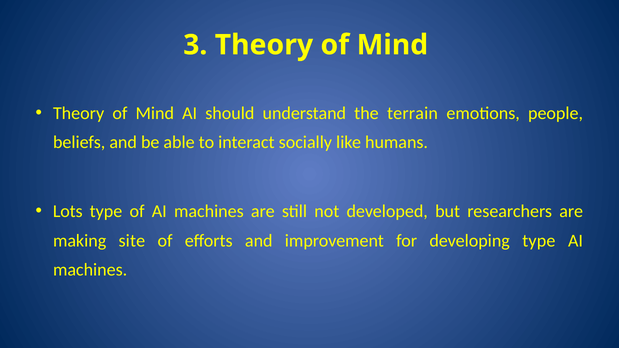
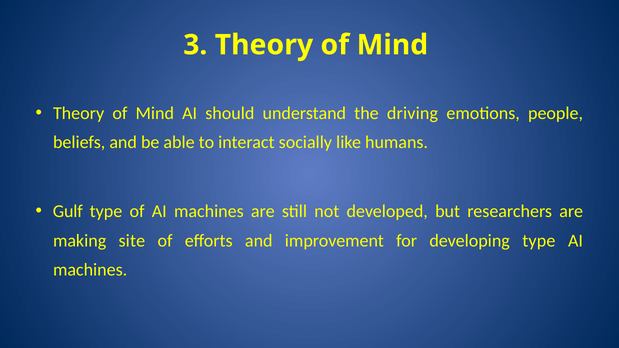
terrain: terrain -> driving
Lots: Lots -> Gulf
